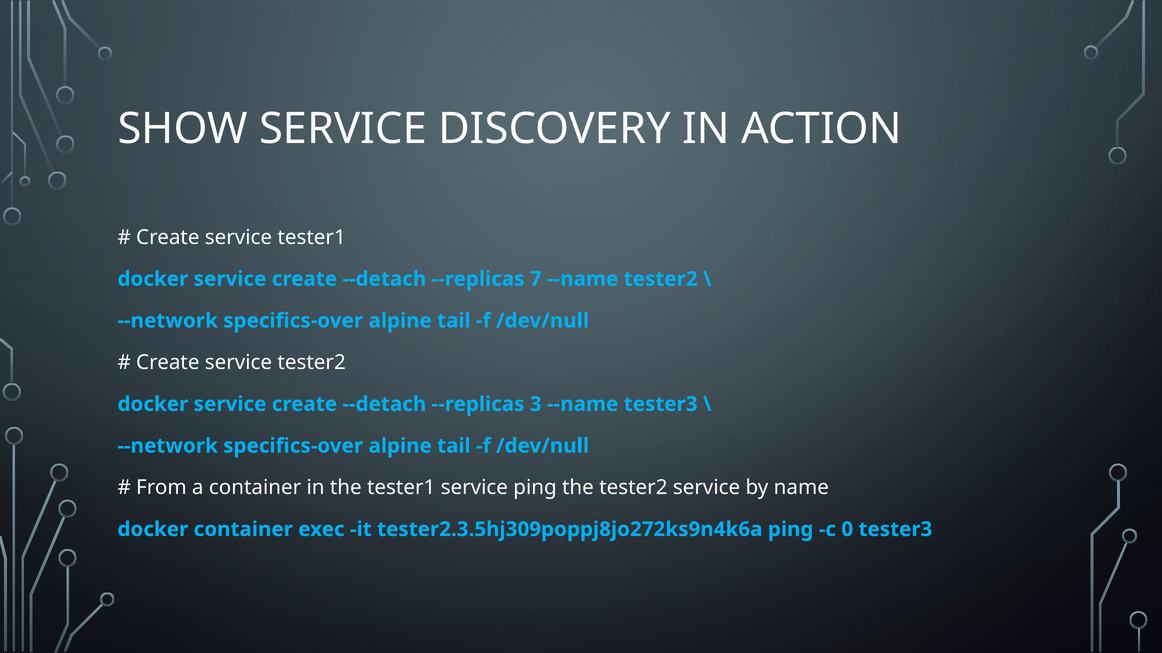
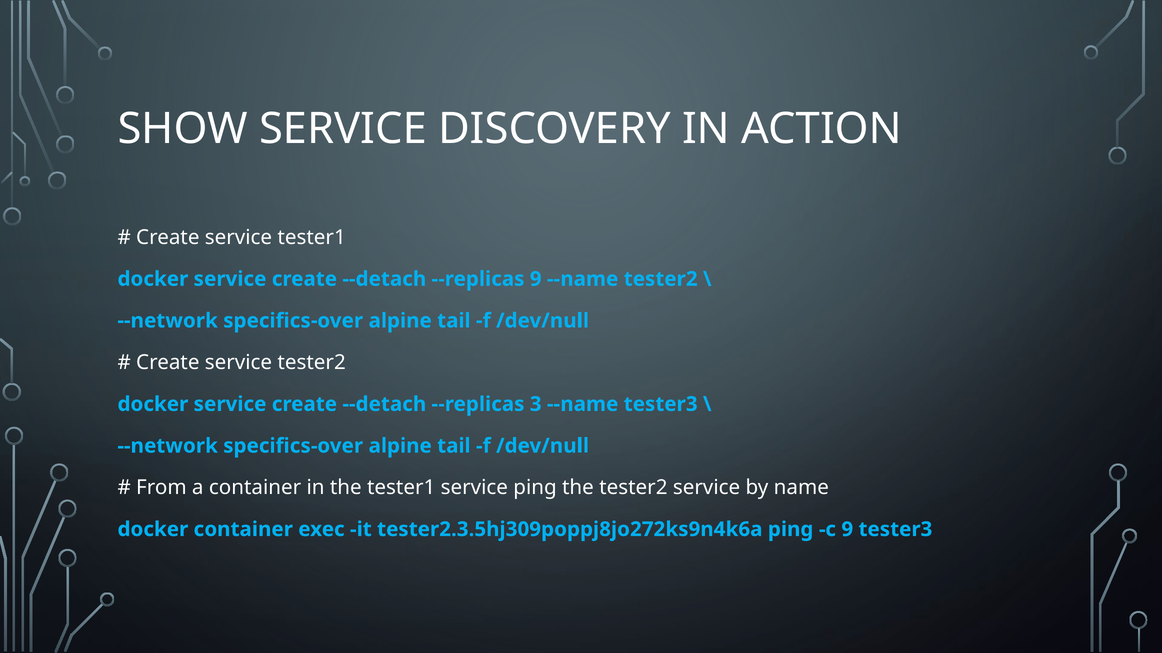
--replicas 7: 7 -> 9
c 0: 0 -> 9
